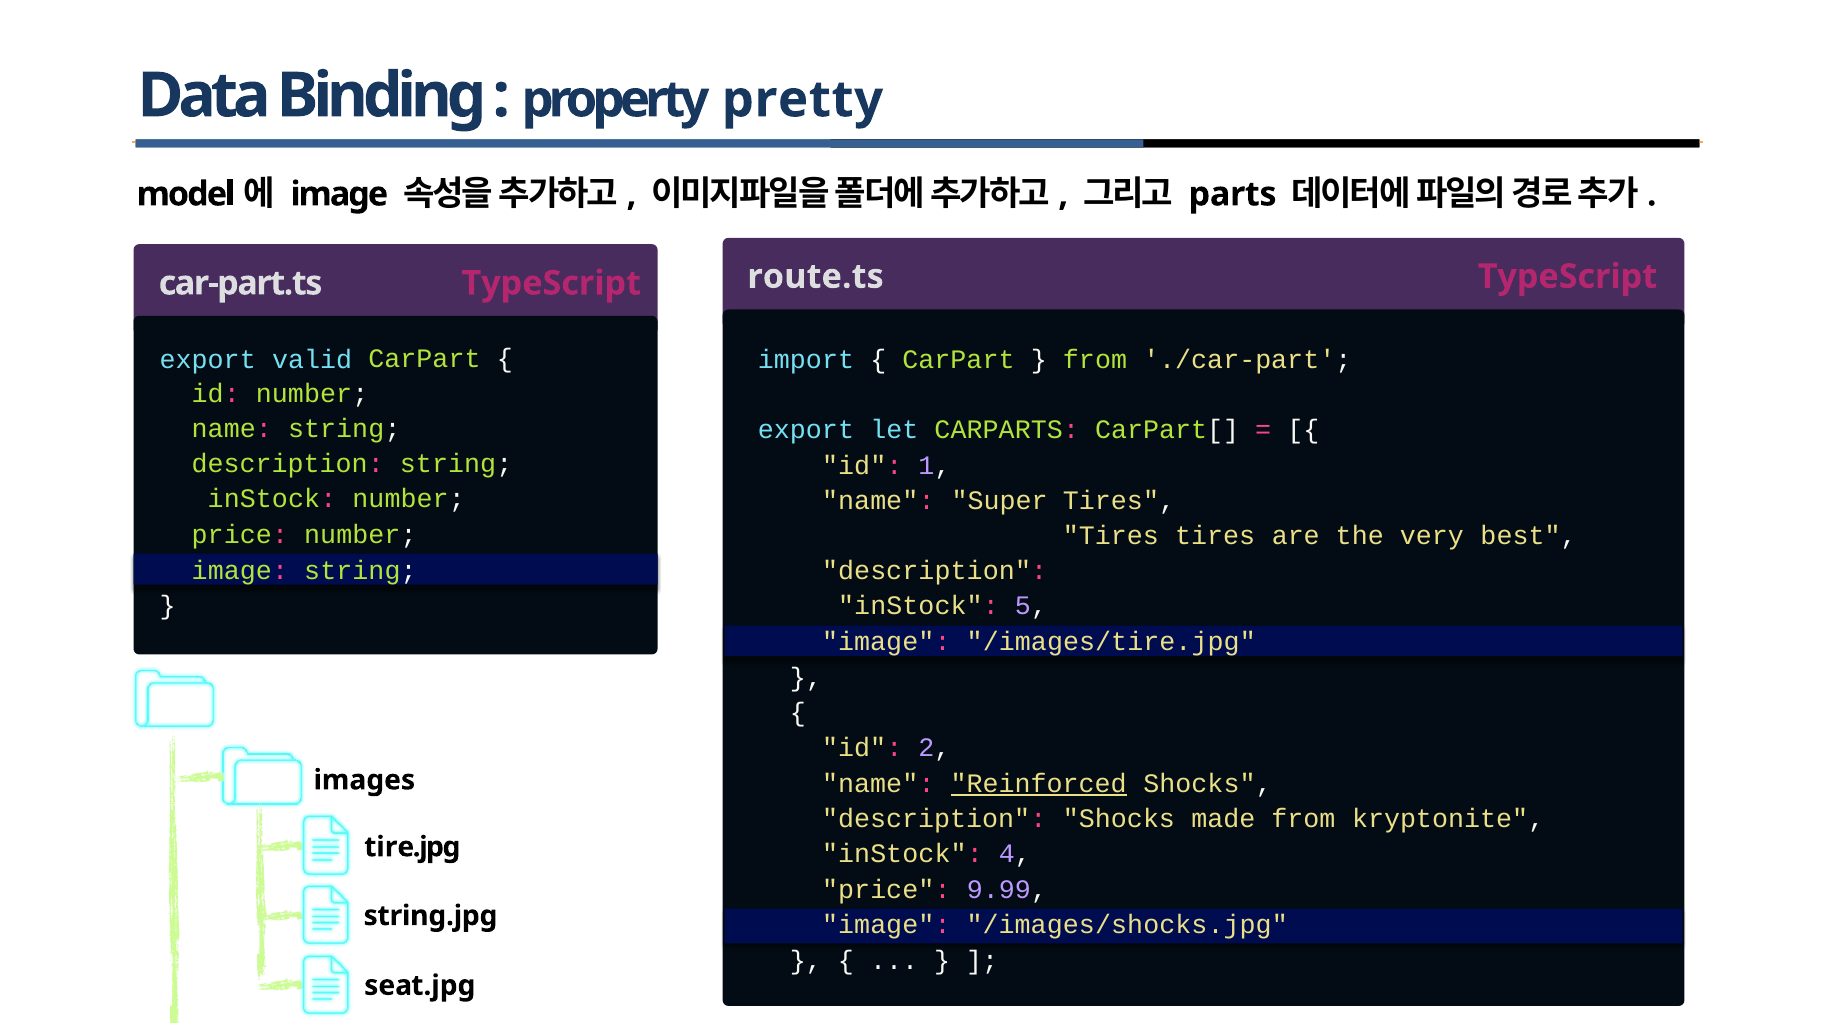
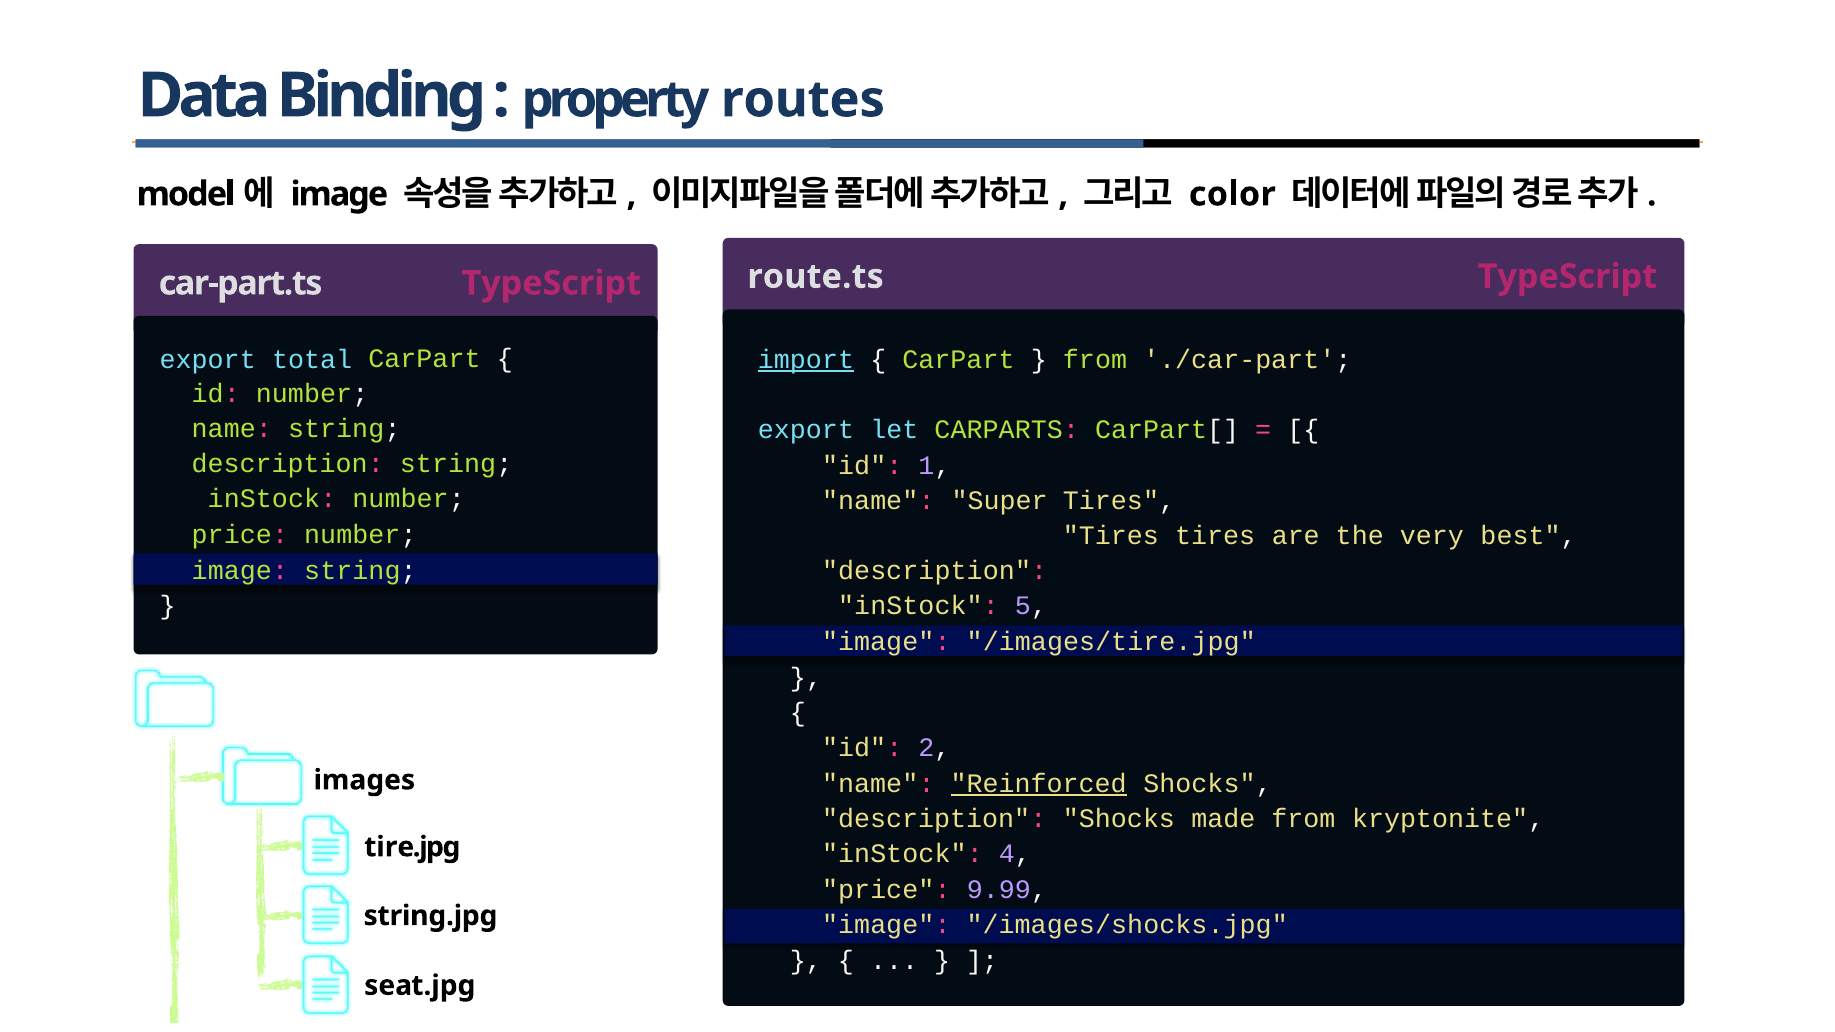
pretty: pretty -> routes
parts: parts -> color
import underline: none -> present
valid: valid -> total
